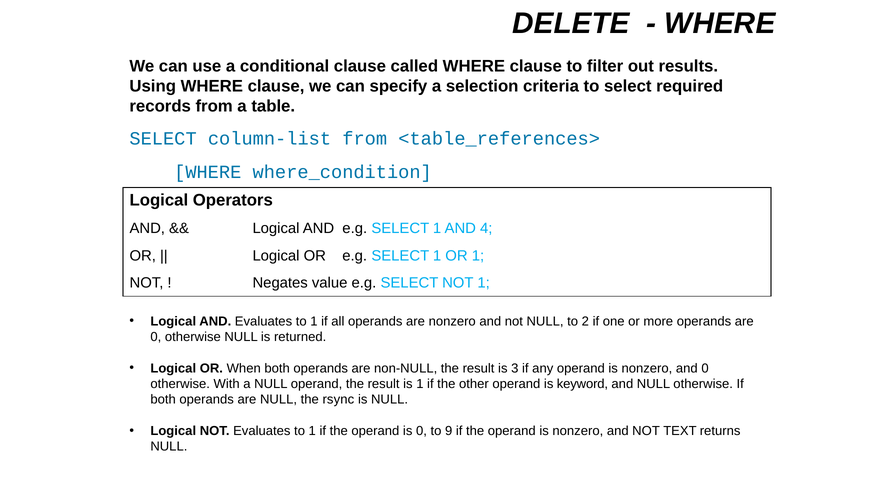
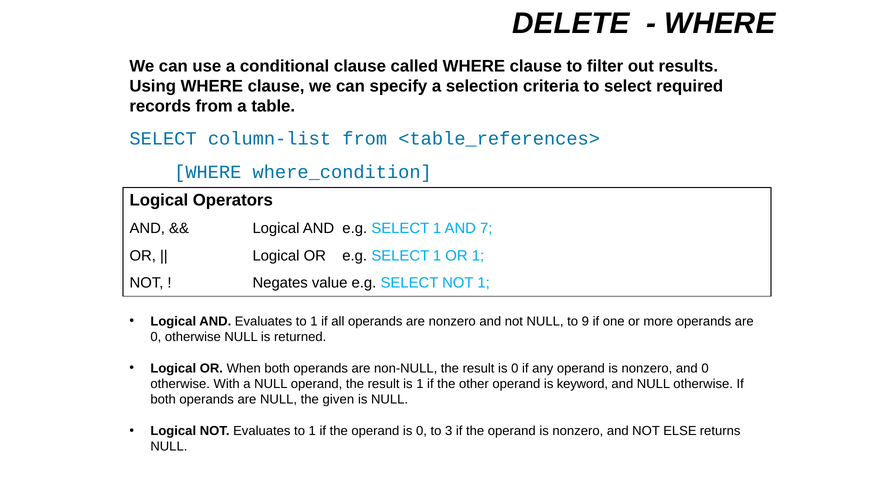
4: 4 -> 7
2: 2 -> 9
result is 3: 3 -> 0
rsync: rsync -> given
9: 9 -> 3
TEXT: TEXT -> ELSE
